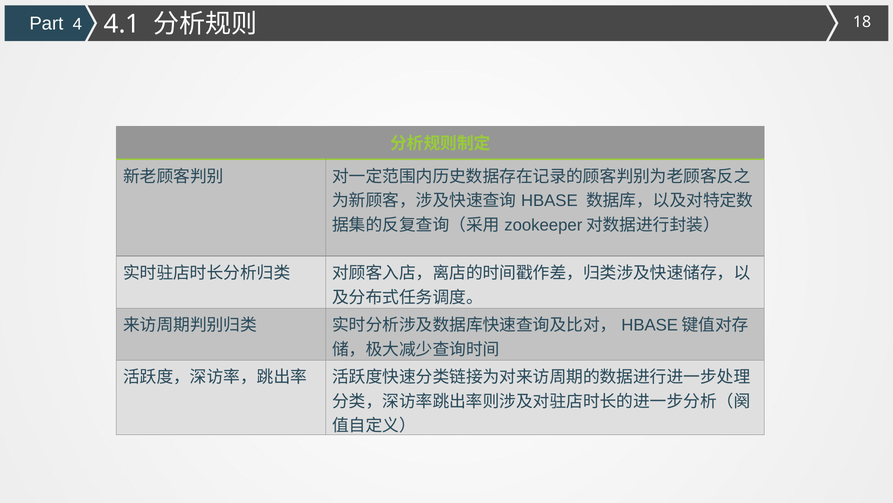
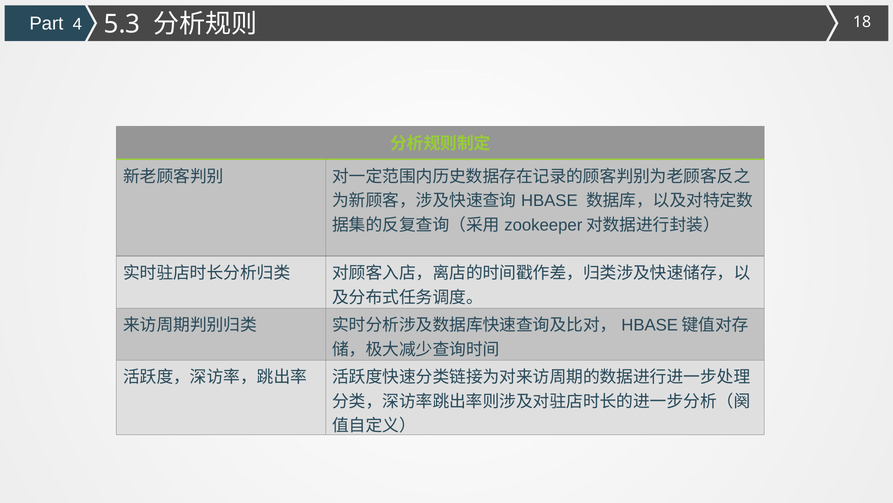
4.1: 4.1 -> 5.3
